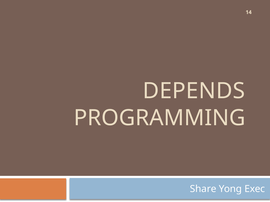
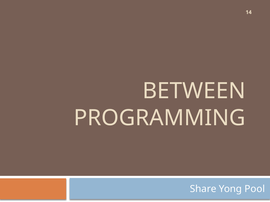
DEPENDS: DEPENDS -> BETWEEN
Exec: Exec -> Pool
